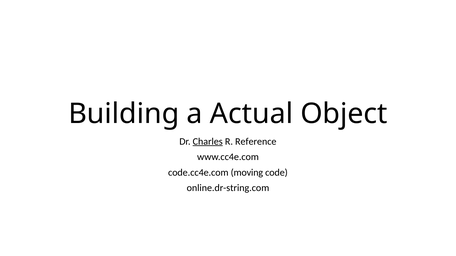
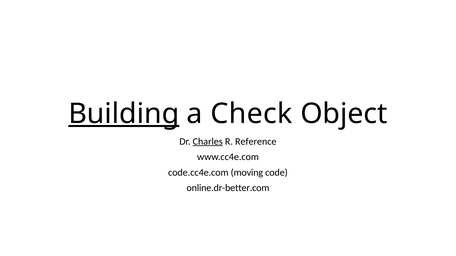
Building underline: none -> present
Actual: Actual -> Check
online.dr-string.com: online.dr-string.com -> online.dr-better.com
